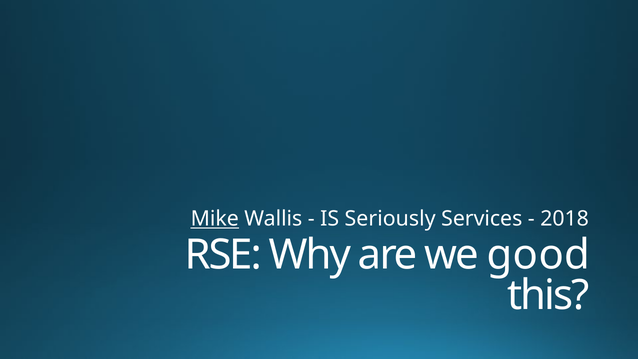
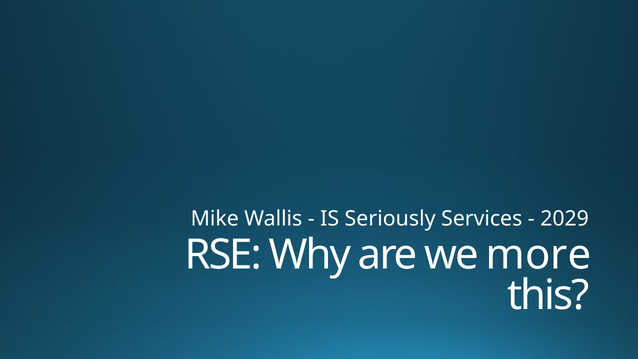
Mike underline: present -> none
2018: 2018 -> 2029
good: good -> more
